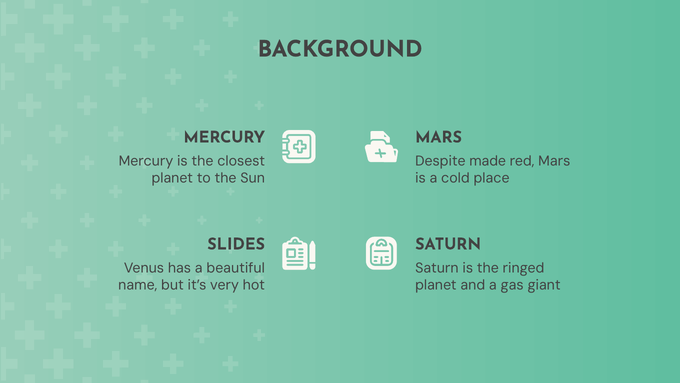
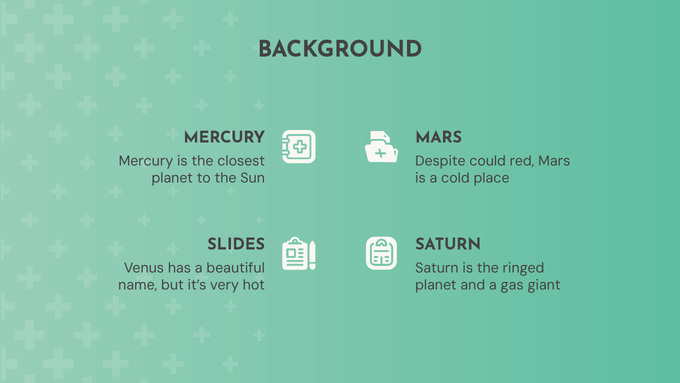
made: made -> could
